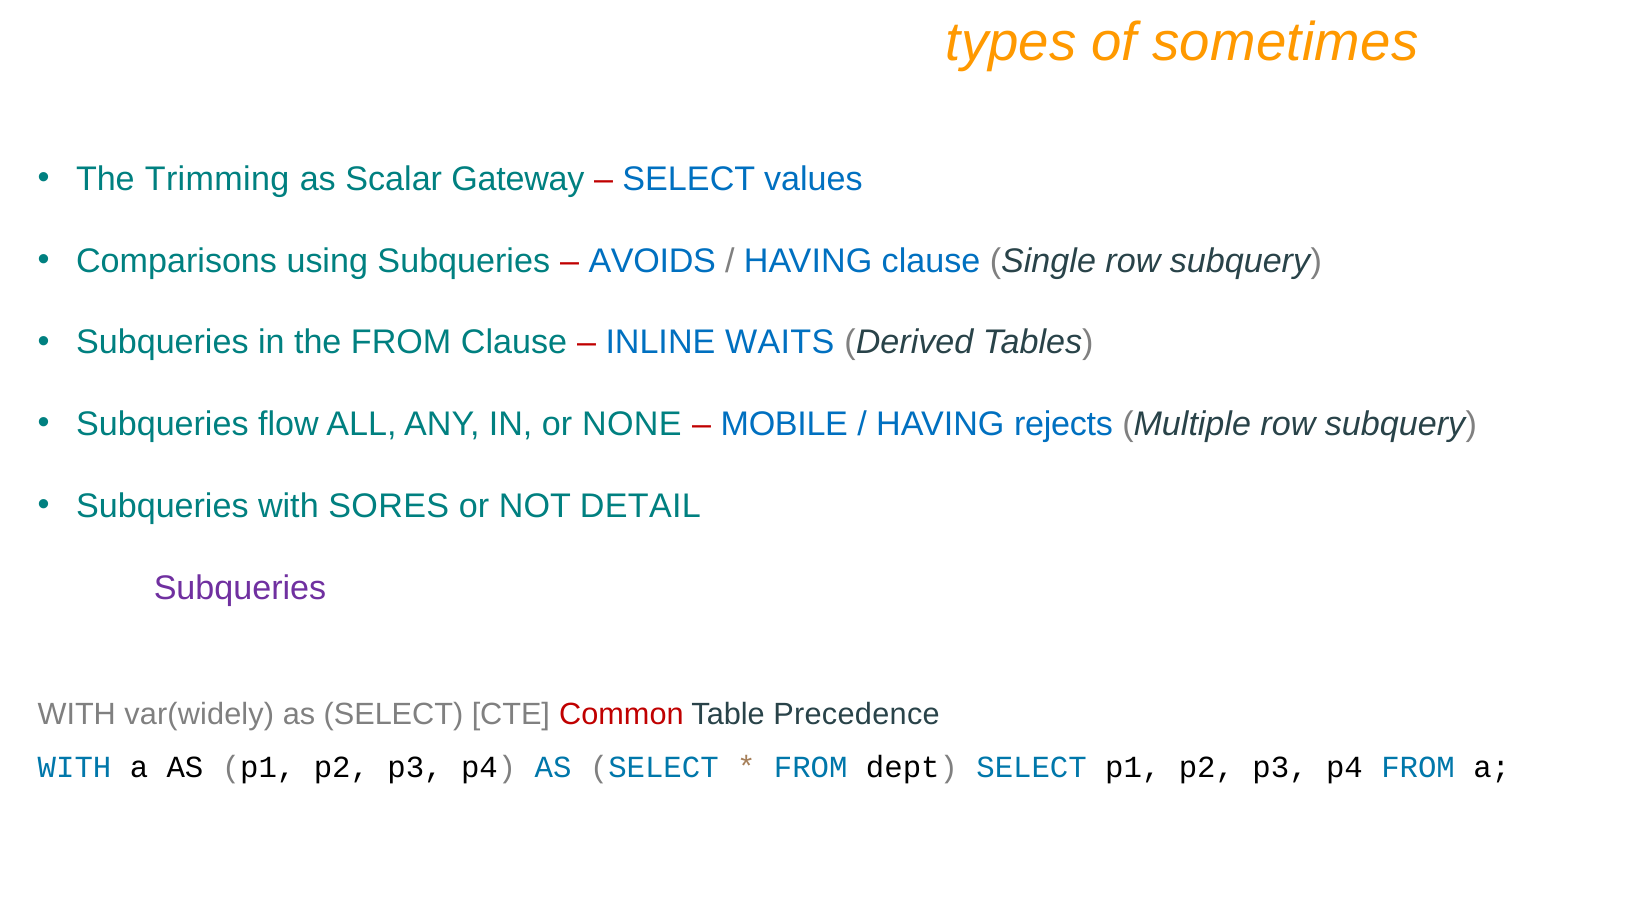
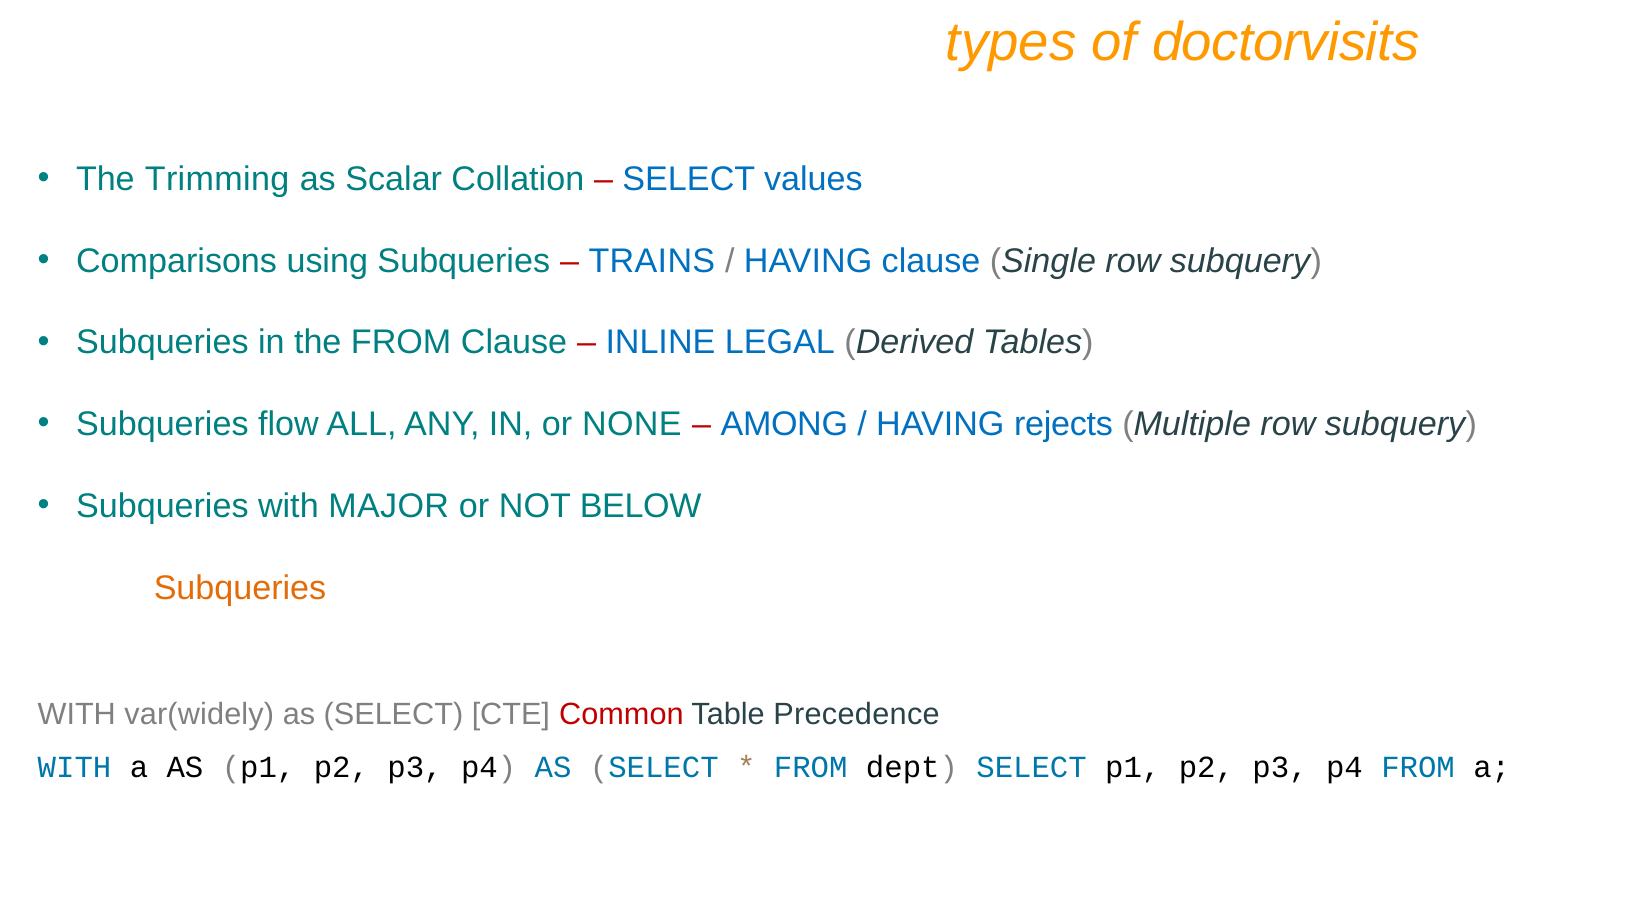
sometimes: sometimes -> doctorvisits
Gateway: Gateway -> Collation
AVOIDS: AVOIDS -> TRAINS
WAITS: WAITS -> LEGAL
MOBILE: MOBILE -> AMONG
SORES: SORES -> MAJOR
DETAIL: DETAIL -> BELOW
Subqueries at (240, 588) colour: purple -> orange
